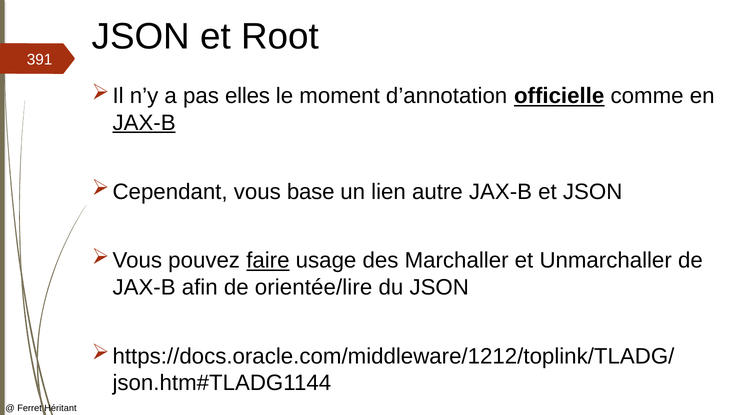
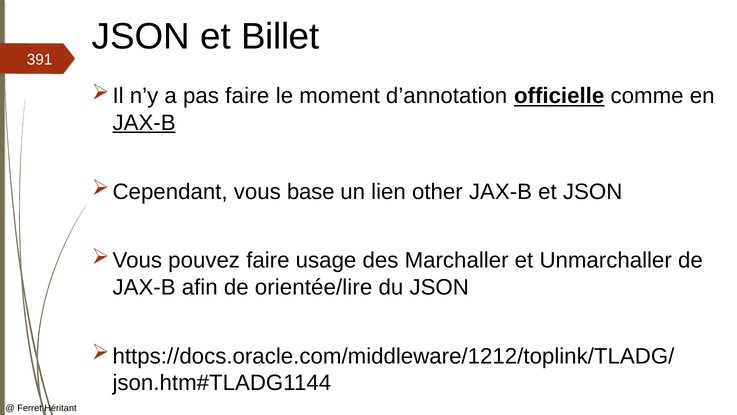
Root: Root -> Billet
pas elles: elles -> faire
autre: autre -> other
faire at (268, 260) underline: present -> none
